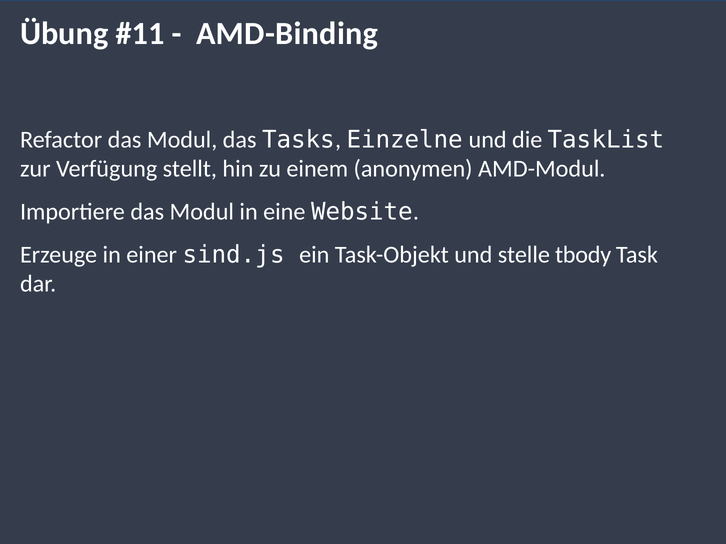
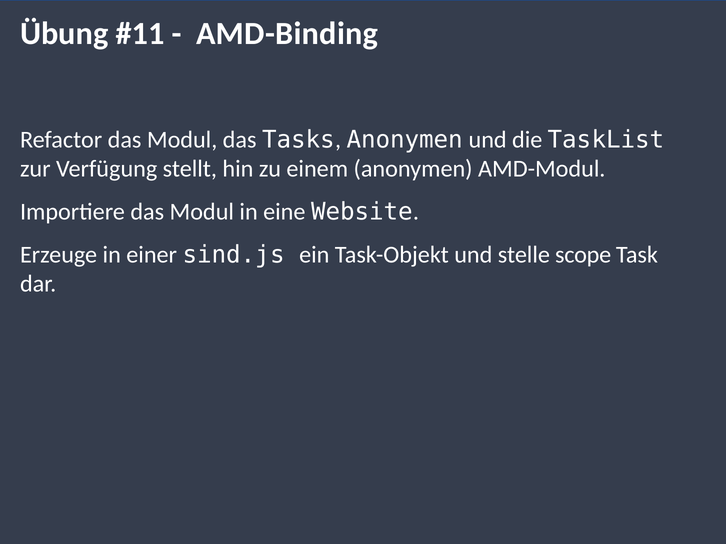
Tasks Einzelne: Einzelne -> Anonymen
tbody: tbody -> scope
